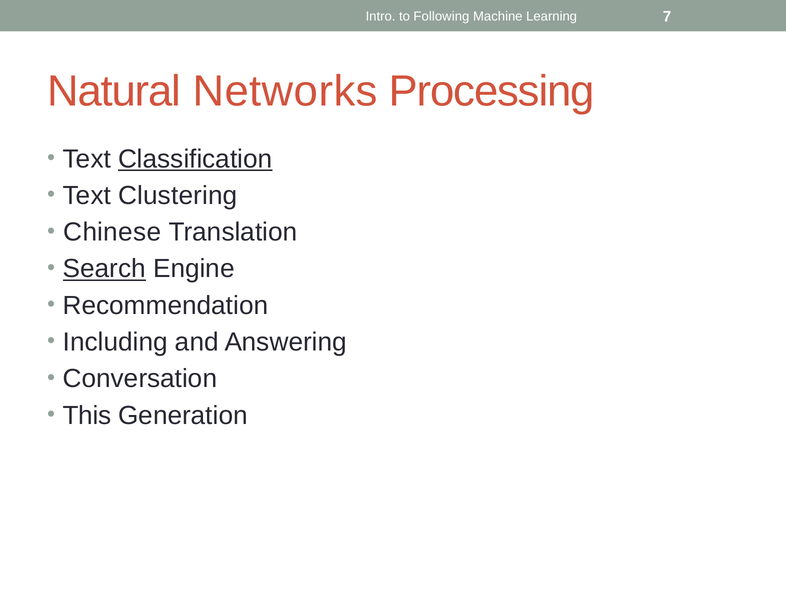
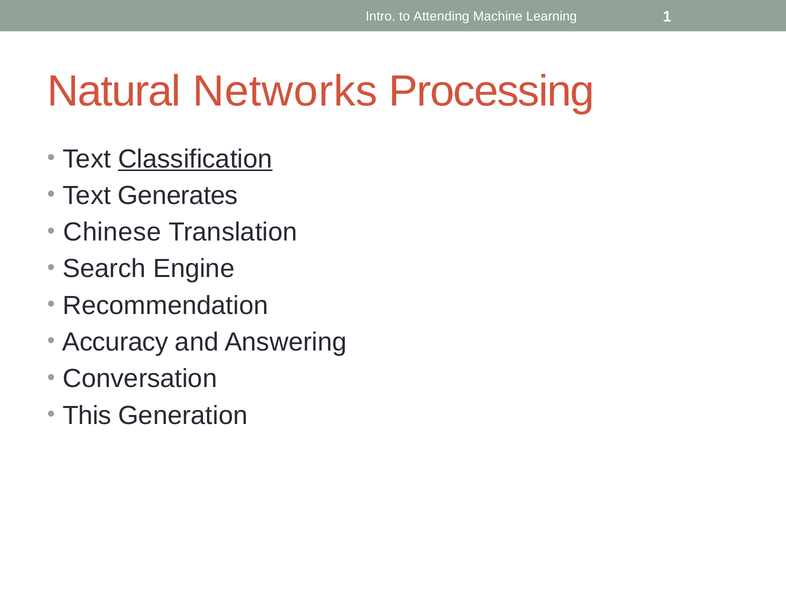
Following: Following -> Attending
7: 7 -> 1
Clustering: Clustering -> Generates
Search underline: present -> none
Including: Including -> Accuracy
